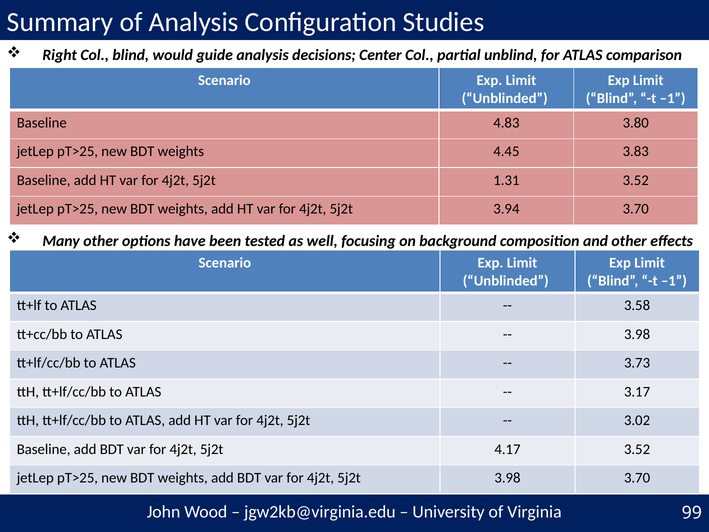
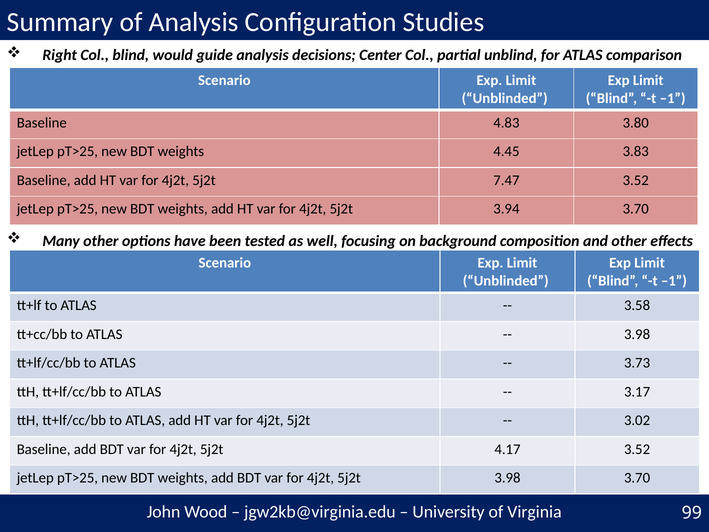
1.31: 1.31 -> 7.47
